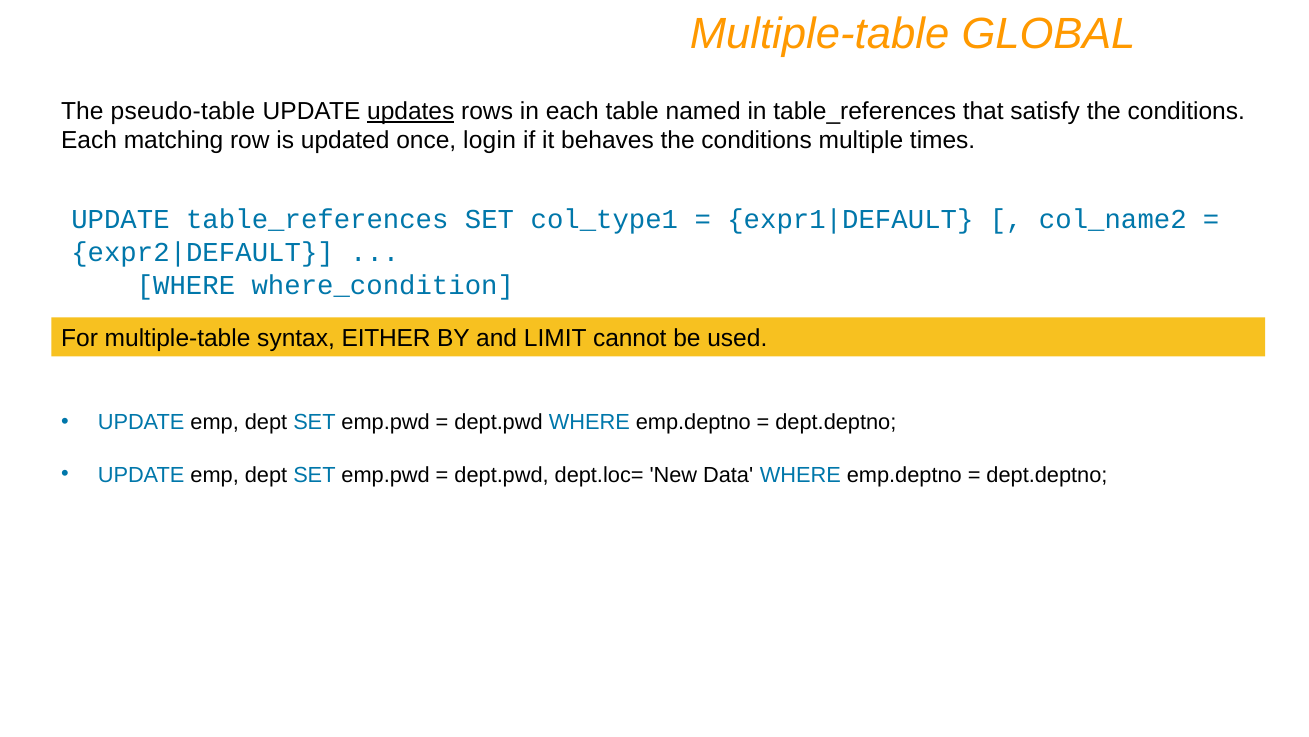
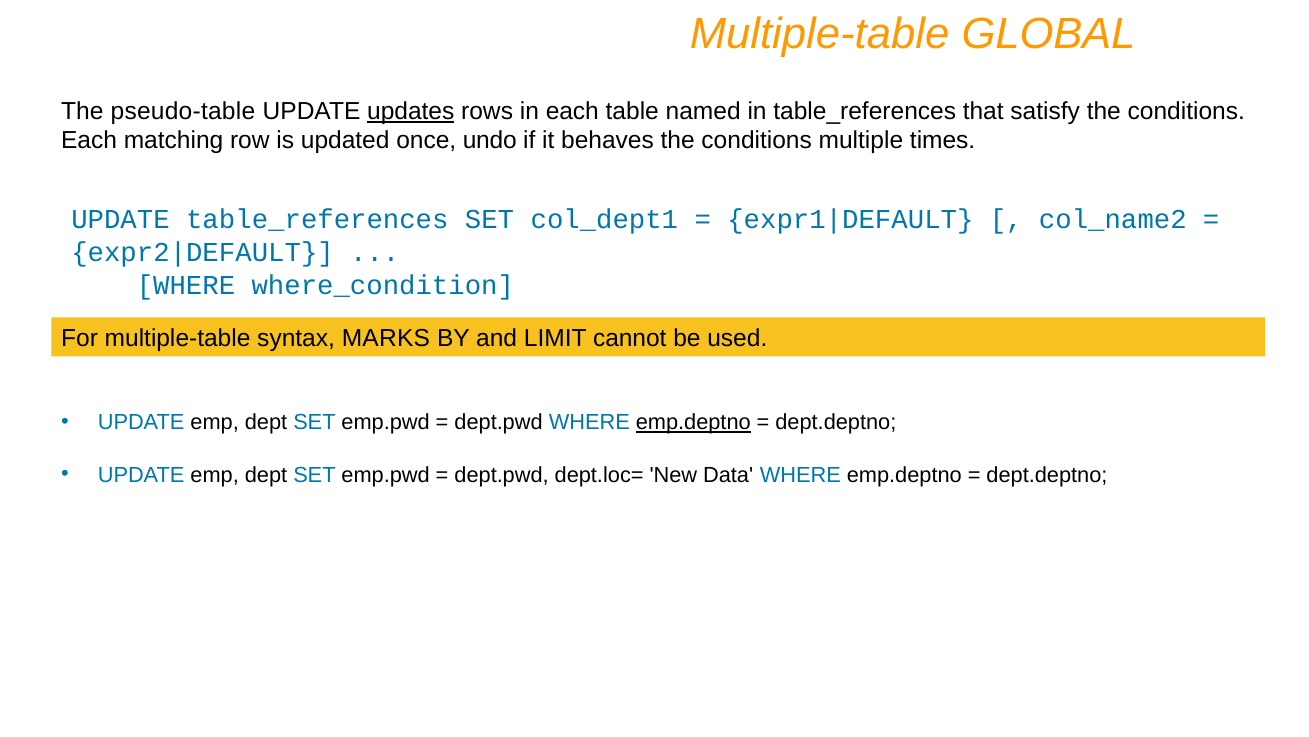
login: login -> undo
col_type1: col_type1 -> col_dept1
EITHER: EITHER -> MARKS
emp.deptno at (693, 422) underline: none -> present
